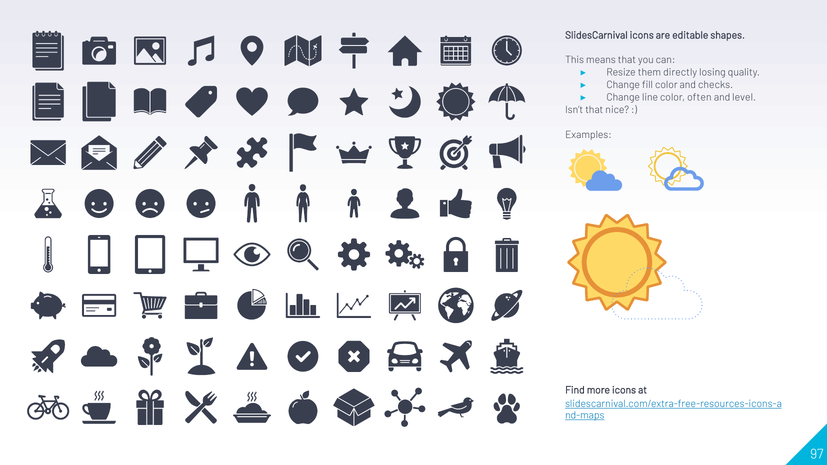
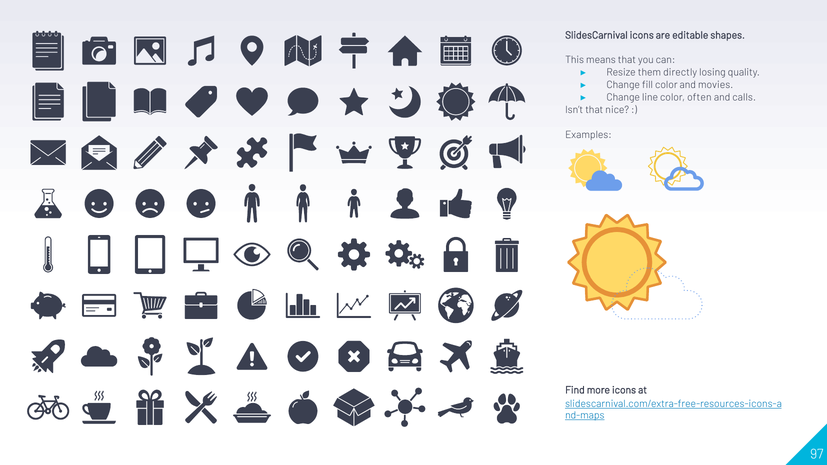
checks: checks -> movies
level: level -> calls
